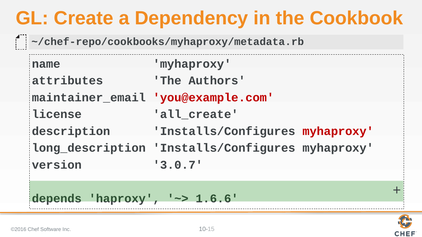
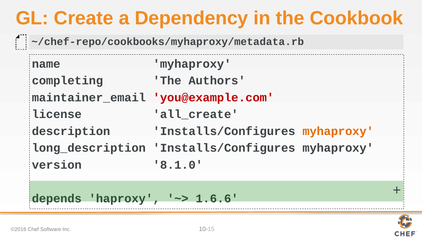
attributes: attributes -> completing
myhaproxy at (338, 131) colour: red -> orange
3.0.7: 3.0.7 -> 8.1.0
